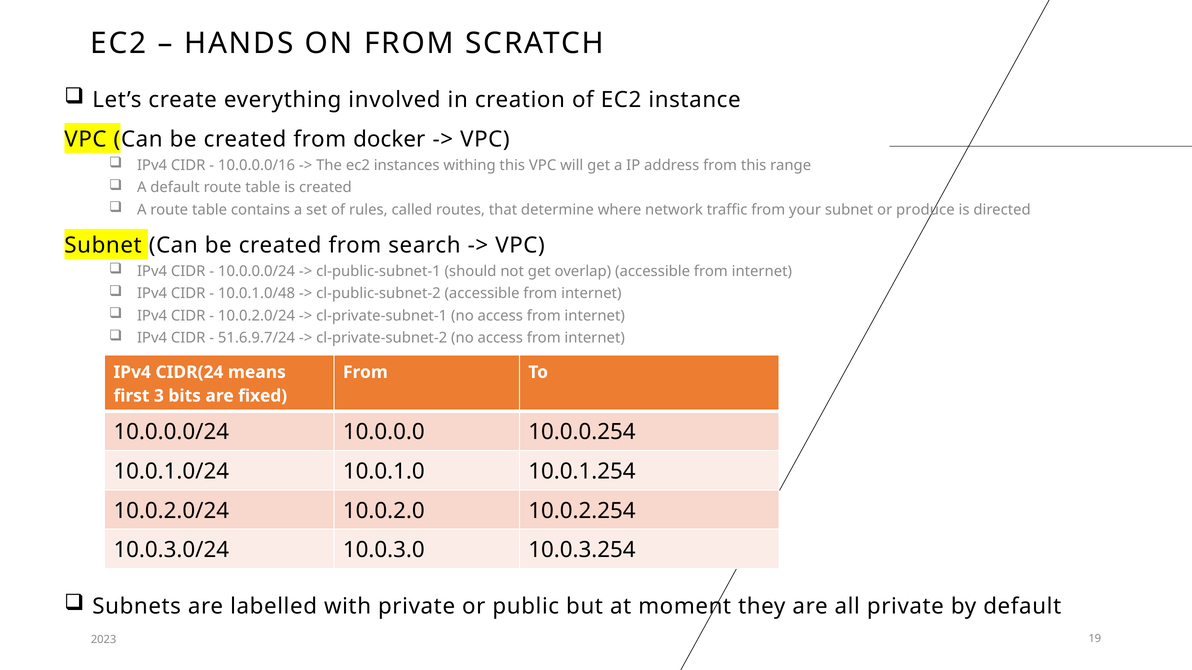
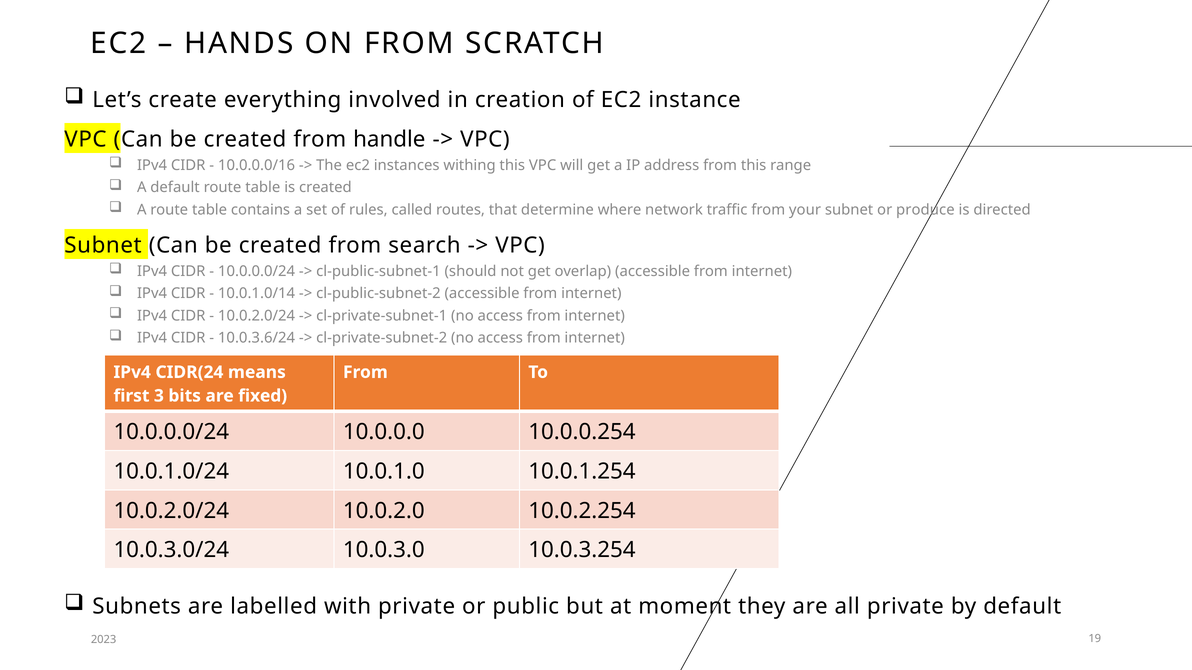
docker: docker -> handle
10.0.1.0/48: 10.0.1.0/48 -> 10.0.1.0/14
51.6.9.7/24: 51.6.9.7/24 -> 10.0.3.6/24
